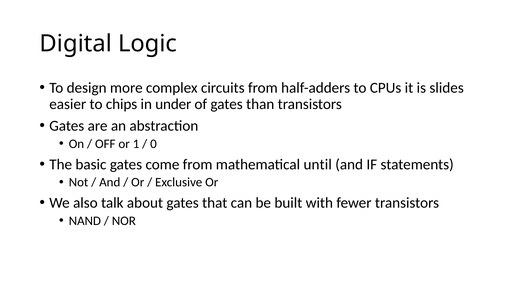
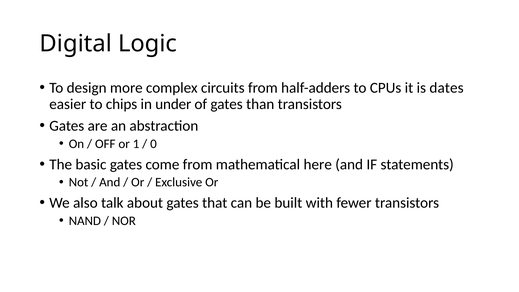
slides: slides -> dates
until: until -> here
